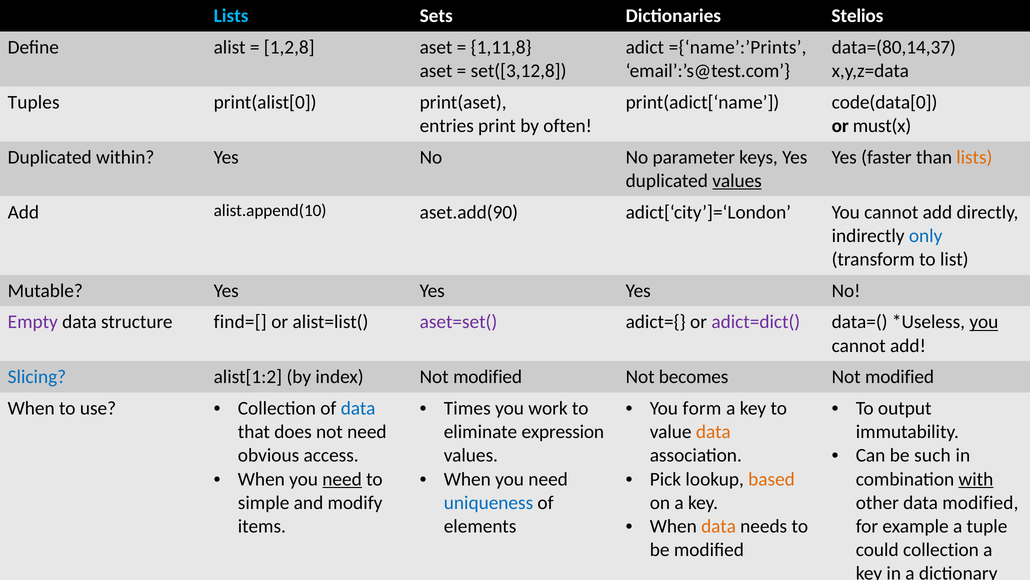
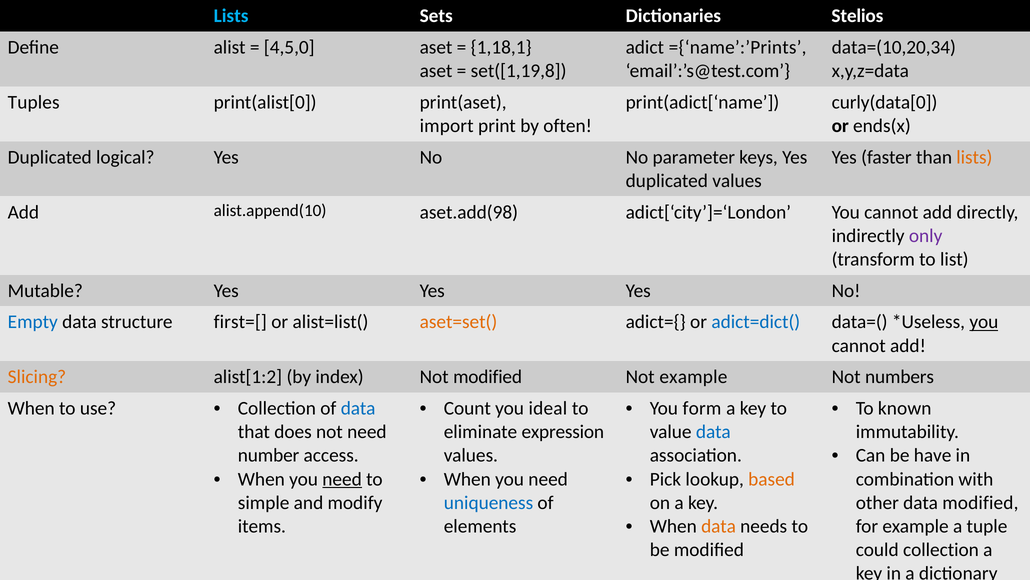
1,2,8: 1,2,8 -> 4,5,0
1,11,8: 1,11,8 -> 1,18,1
data=(80,14,37: data=(80,14,37 -> data=(10,20,34
set([3,12,8: set([3,12,8 -> set([1,19,8
code(data[0: code(data[0 -> curly(data[0
entries: entries -> import
must(x: must(x -> ends(x
within: within -> logical
values at (737, 181) underline: present -> none
aset.add(90: aset.add(90 -> aset.add(98
only colour: blue -> purple
Empty colour: purple -> blue
find=[: find=[ -> first=[
aset=set( colour: purple -> orange
adict=dict( colour: purple -> blue
Slicing colour: blue -> orange
Not becomes: becomes -> example
modified at (900, 377): modified -> numbers
Times: Times -> Count
work: work -> ideal
output: output -> known
data at (713, 431) colour: orange -> blue
such: such -> have
obvious: obvious -> number
with underline: present -> none
